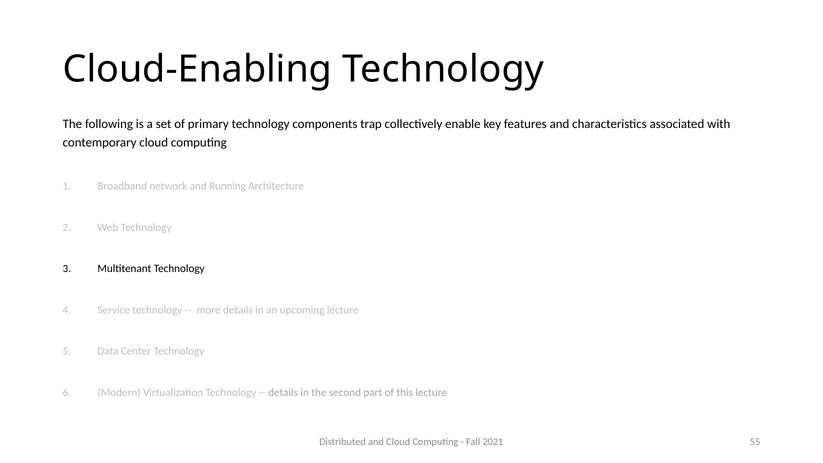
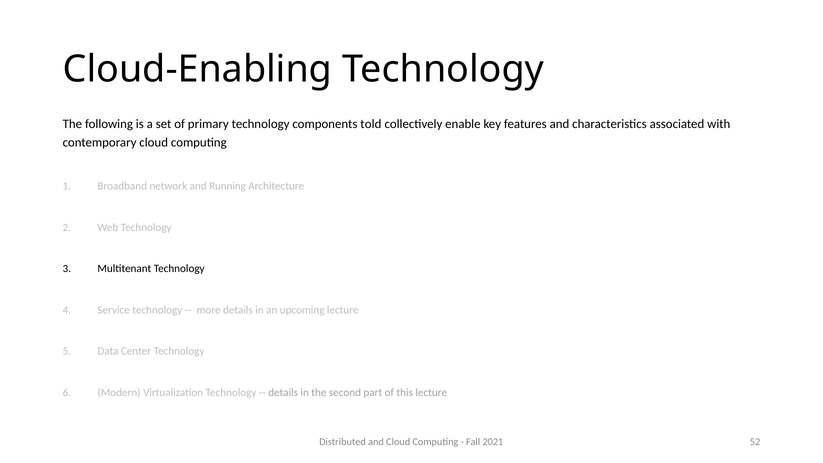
trap: trap -> told
55: 55 -> 52
